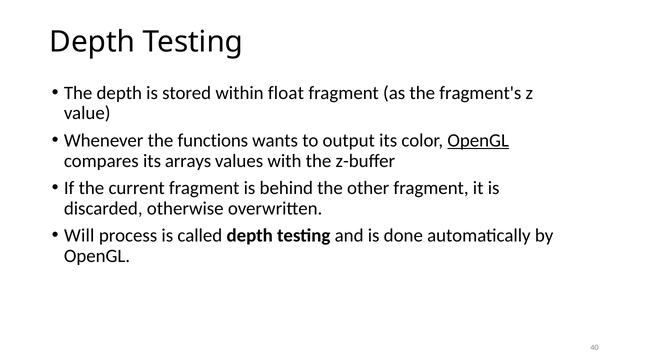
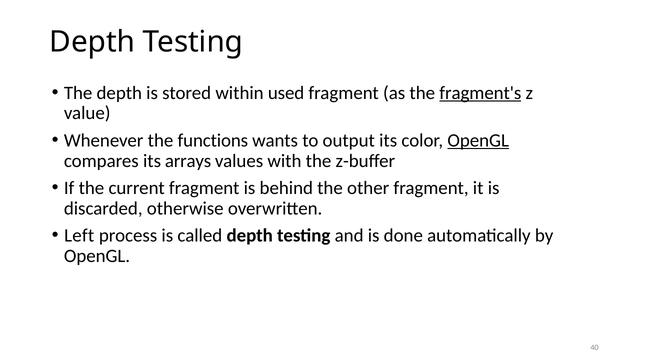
float: float -> used
fragment's underline: none -> present
Will: Will -> Left
